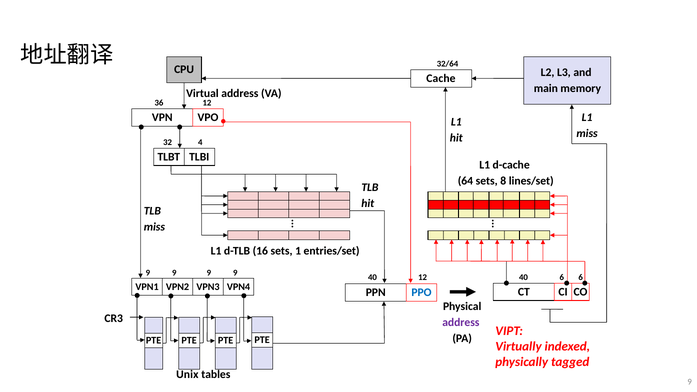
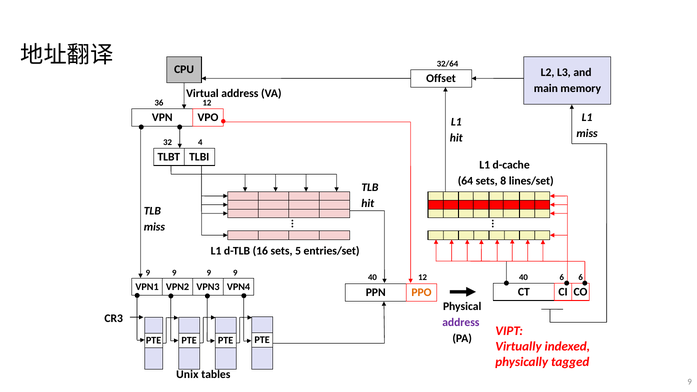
Cache: Cache -> Offset
1: 1 -> 5
PPO colour: blue -> orange
